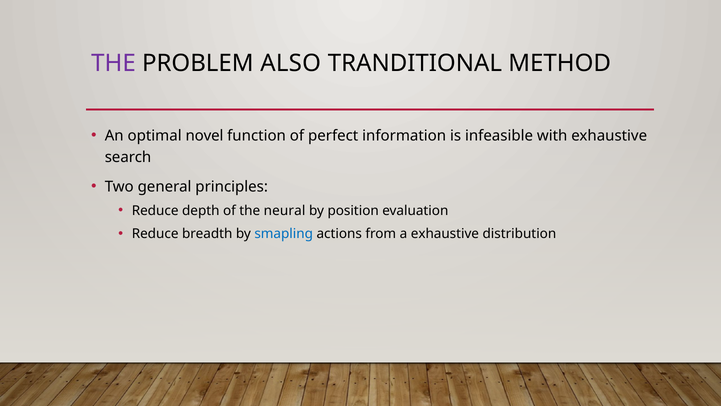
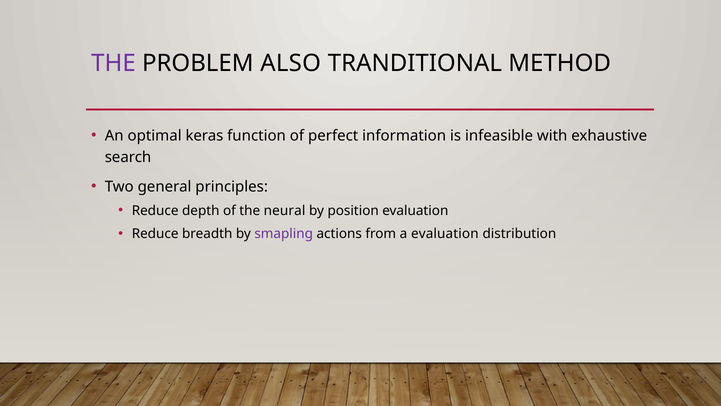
novel: novel -> keras
smapling colour: blue -> purple
a exhaustive: exhaustive -> evaluation
